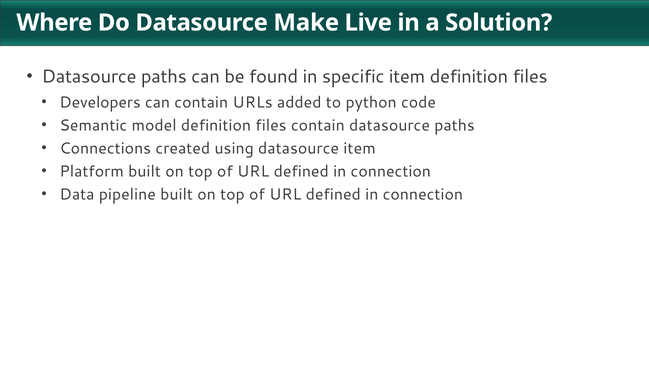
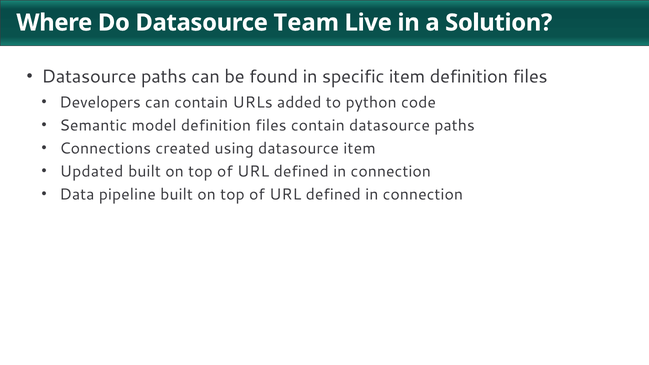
Make: Make -> Team
Platform: Platform -> Updated
